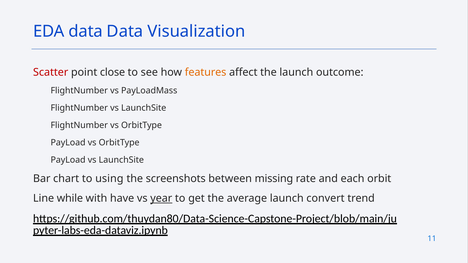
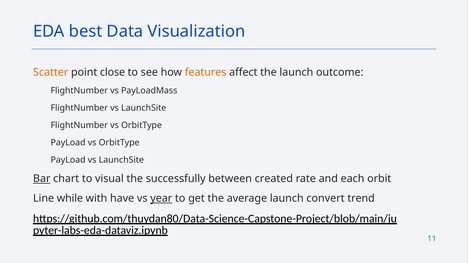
EDA data: data -> best
Scatter colour: red -> orange
Bar underline: none -> present
using: using -> visual
screenshots: screenshots -> successfully
missing: missing -> created
